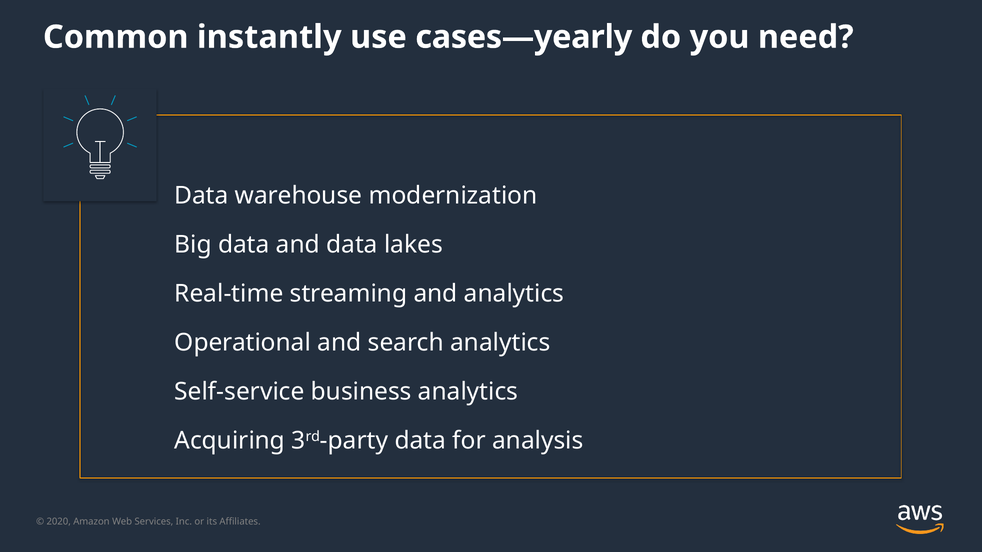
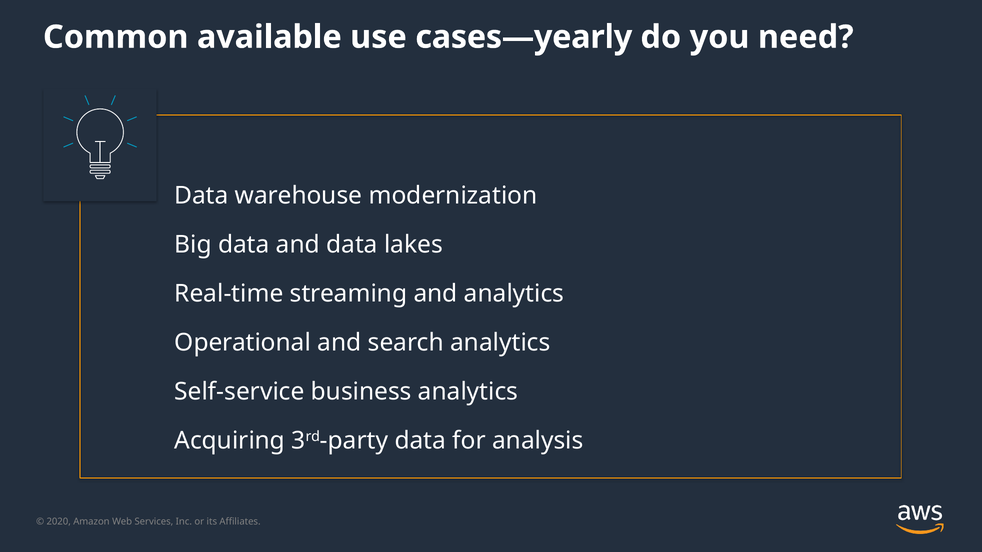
instantly: instantly -> available
